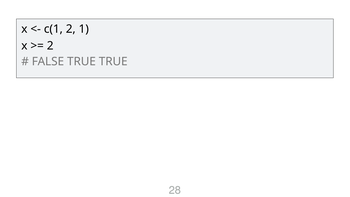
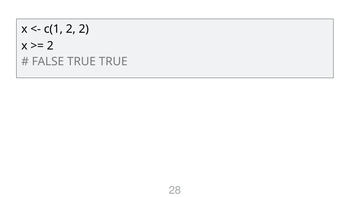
2 1: 1 -> 2
